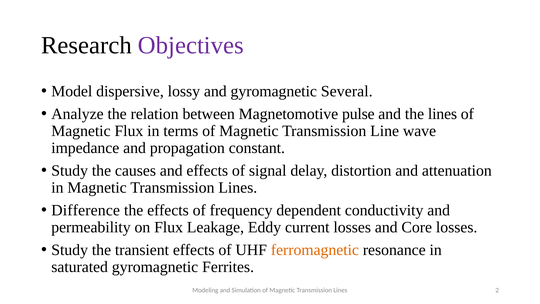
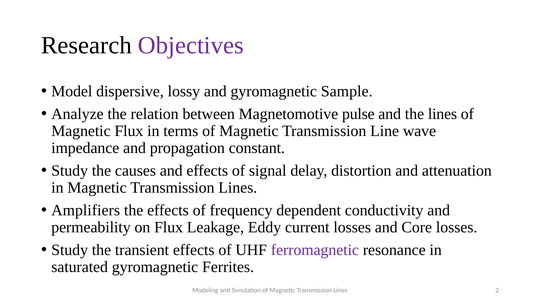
Several: Several -> Sample
Difference: Difference -> Amplifiers
ferromagnetic colour: orange -> purple
